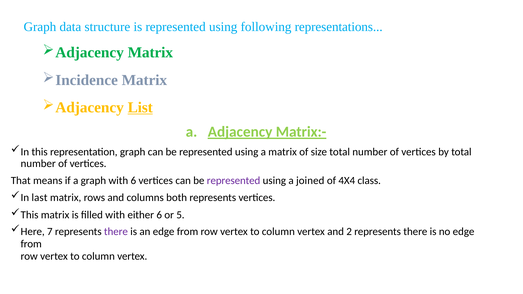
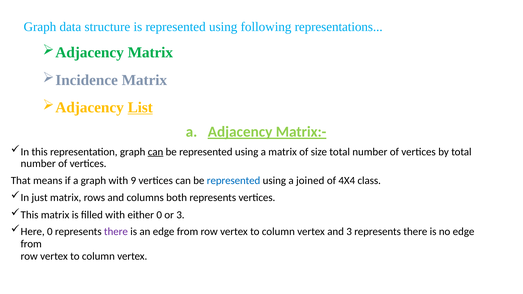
can at (156, 152) underline: none -> present
with 6: 6 -> 9
represented at (234, 181) colour: purple -> blue
last: last -> just
either 6: 6 -> 0
or 5: 5 -> 3
Here 7: 7 -> 0
and 2: 2 -> 3
